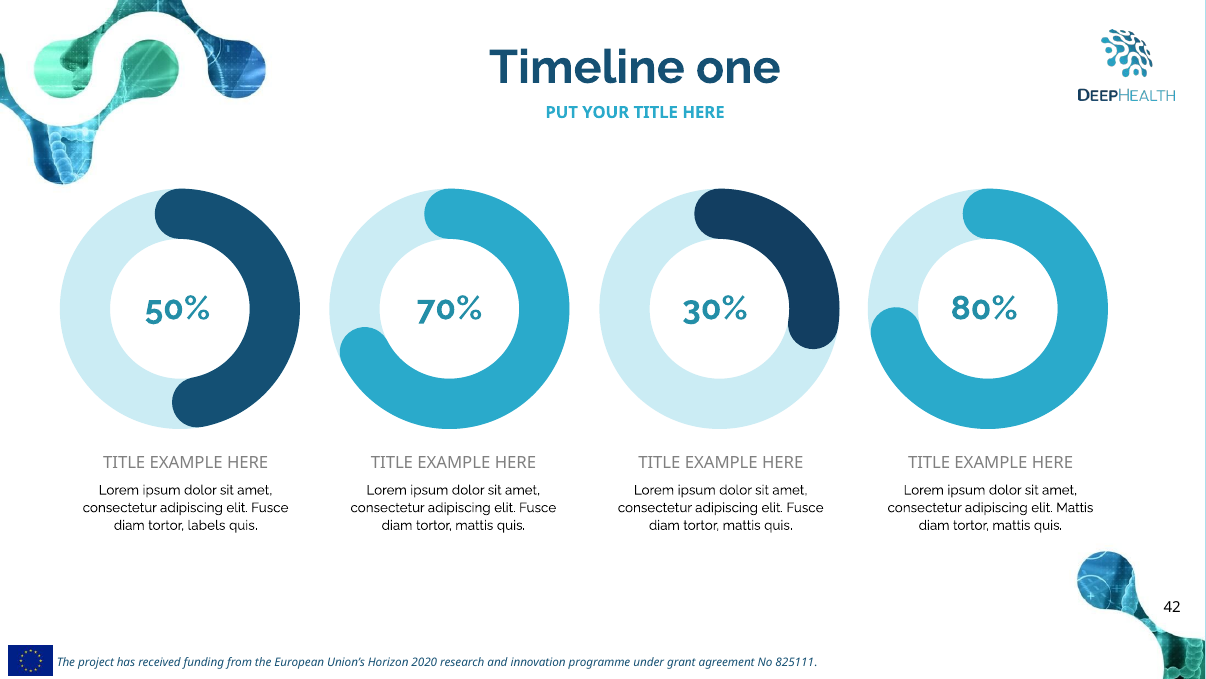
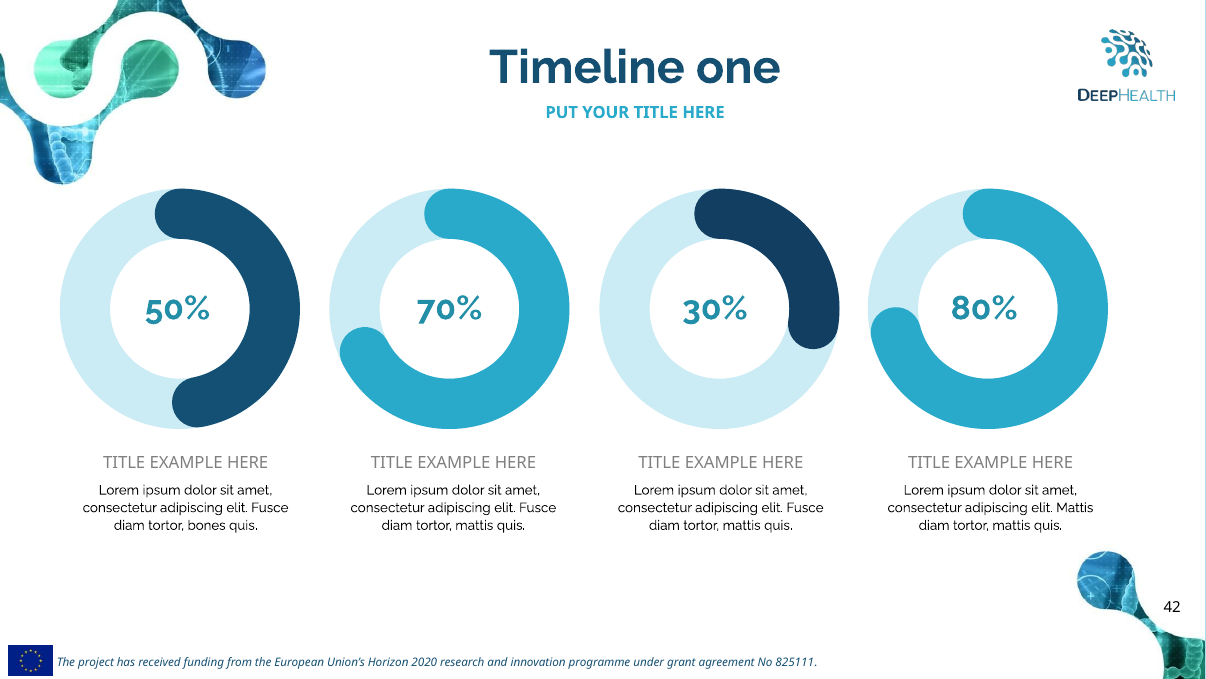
labels: labels -> bones
